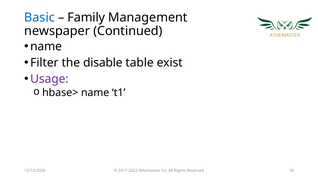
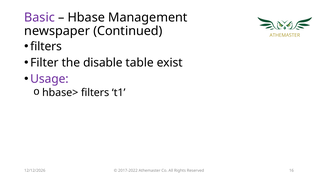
Basic colour: blue -> purple
Family: Family -> Hbase
name at (46, 46): name -> filters
hbase> name: name -> filters
